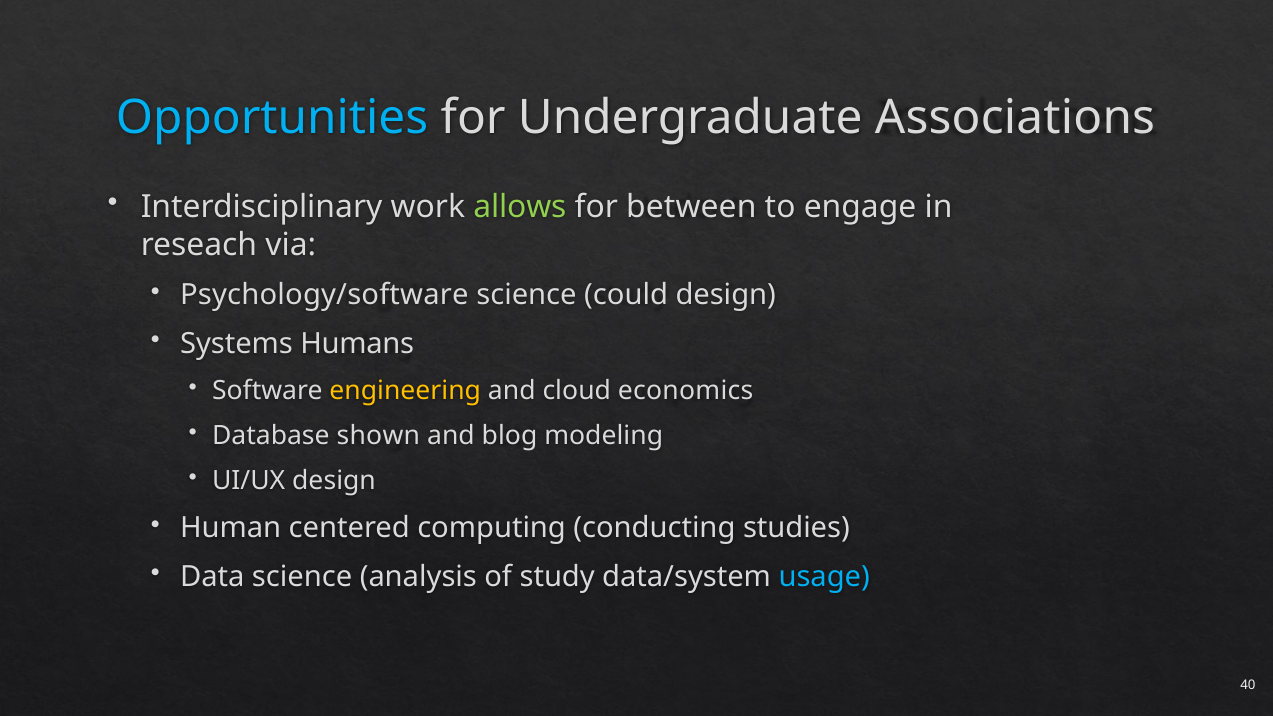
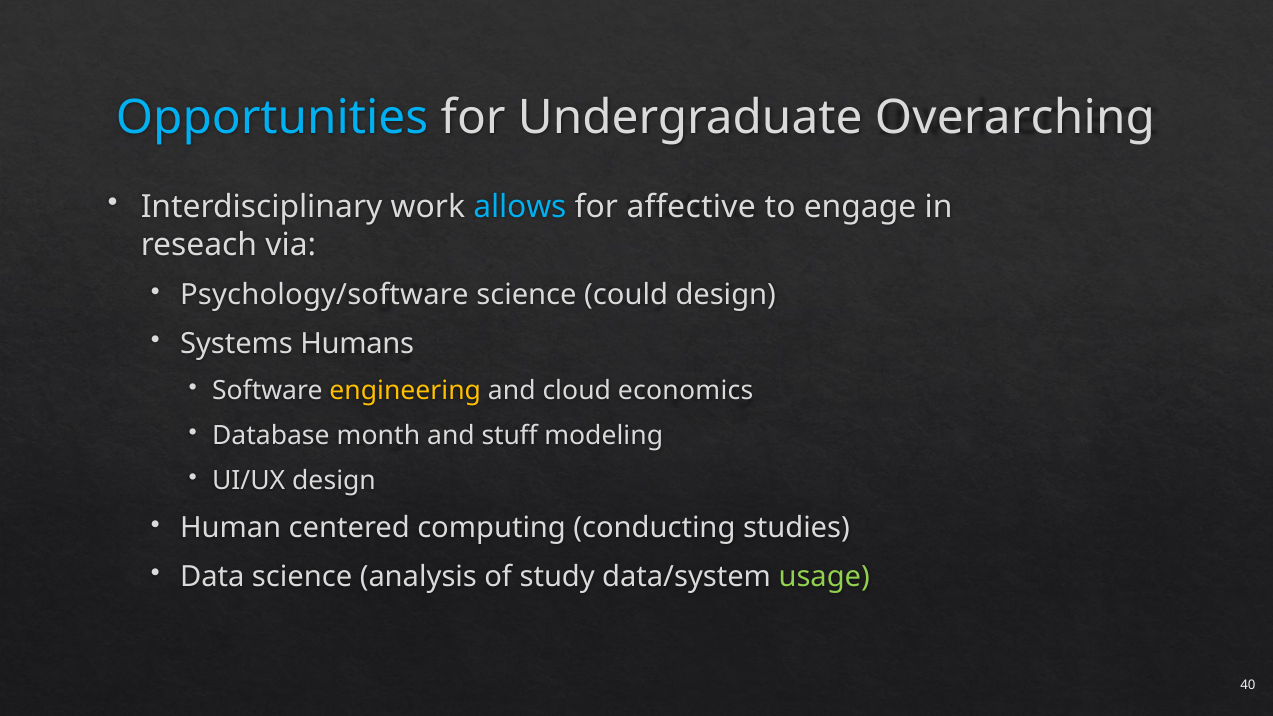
Associations: Associations -> Overarching
allows colour: light green -> light blue
between: between -> affective
shown: shown -> month
blog: blog -> stuff
usage colour: light blue -> light green
